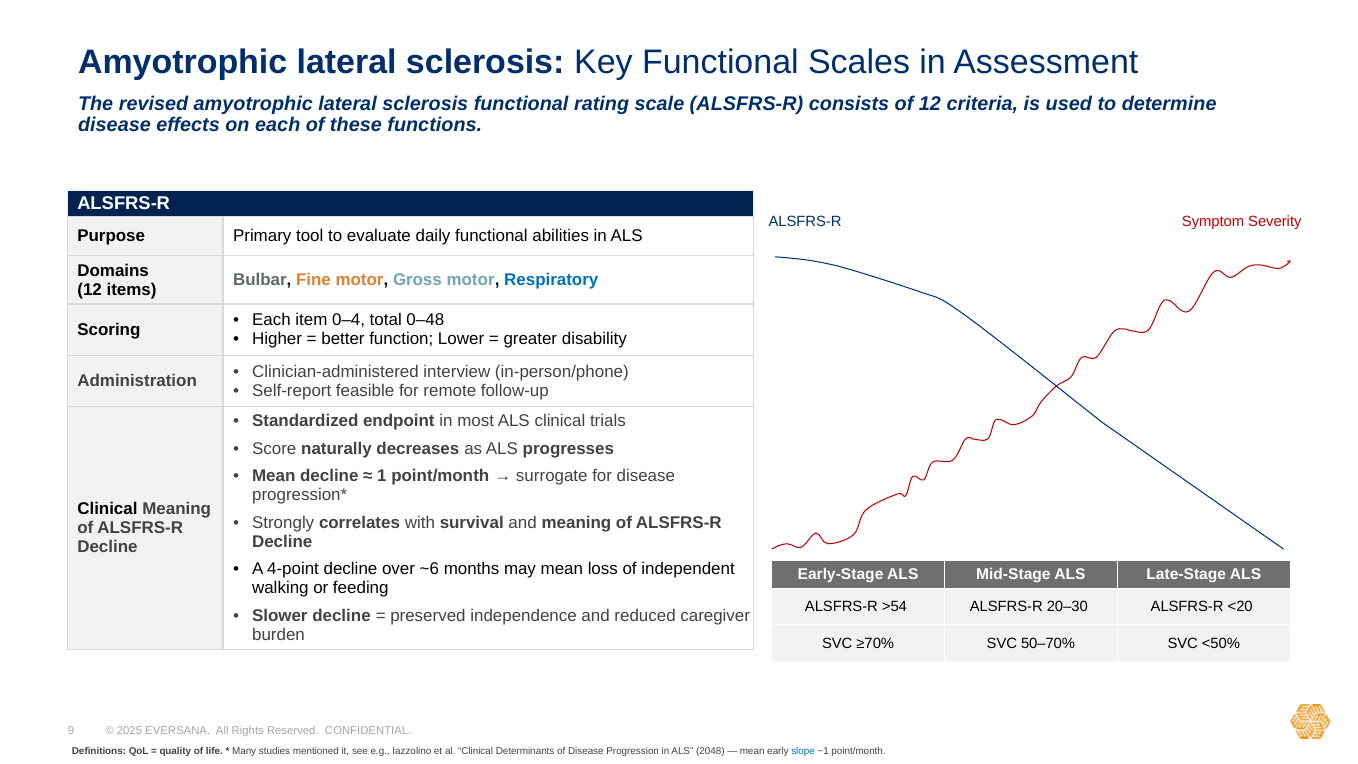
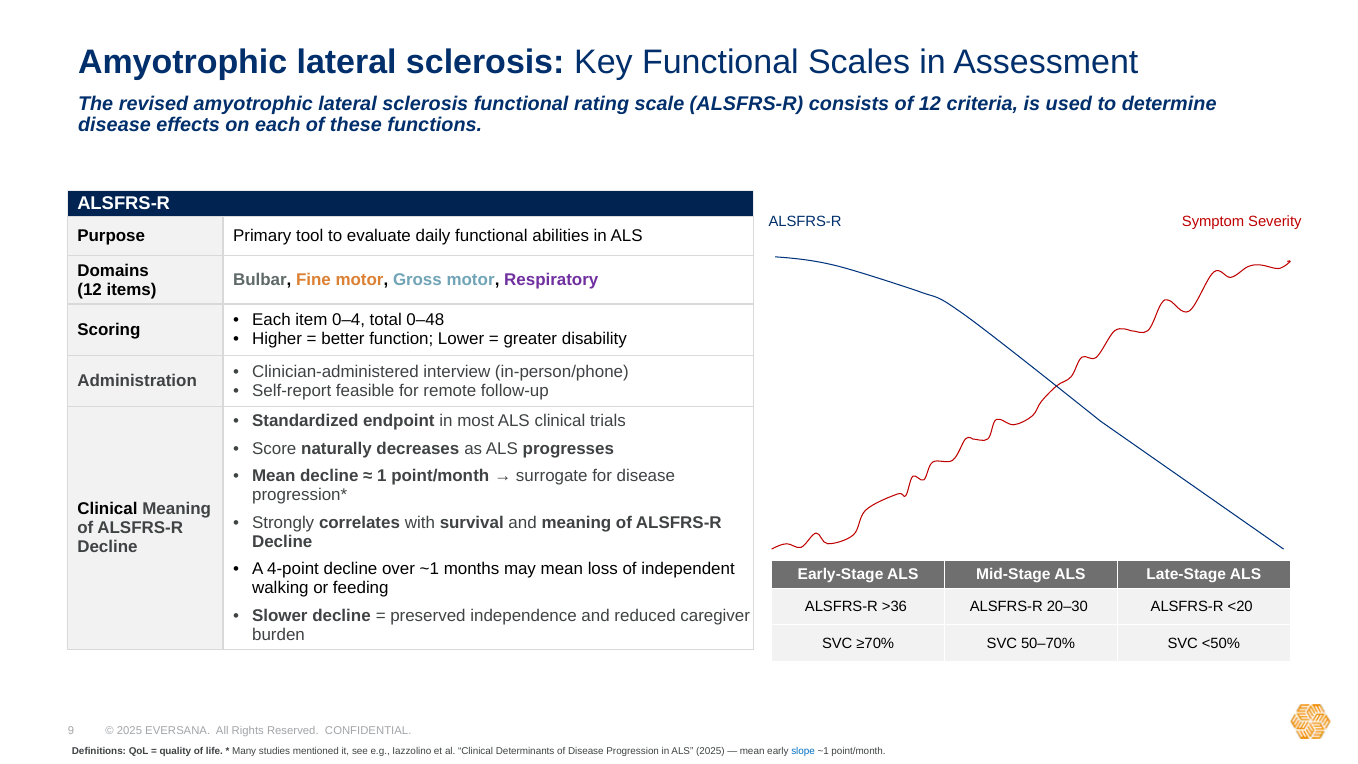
Respiratory colour: blue -> purple
over ~6: ~6 -> ~1
>54: >54 -> >36
ALS 2048: 2048 -> 2025
